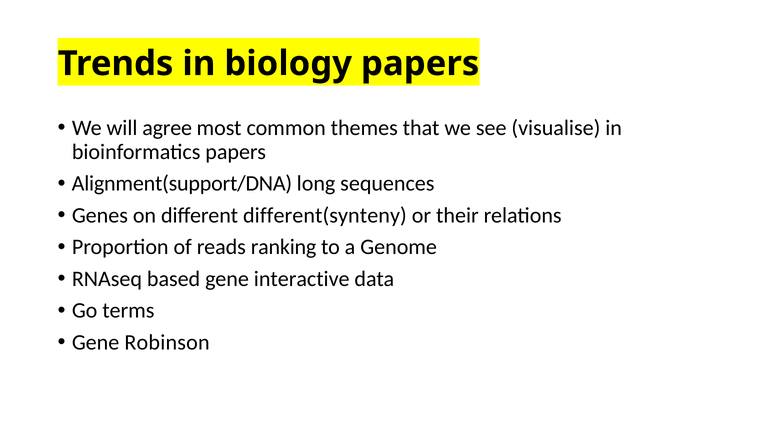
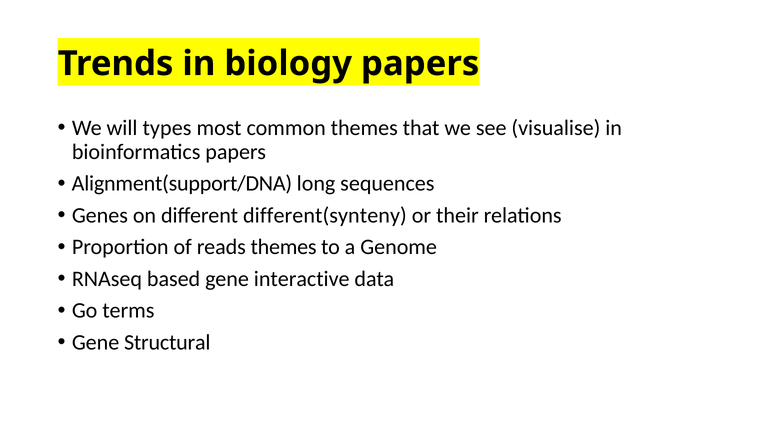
agree: agree -> types
reads ranking: ranking -> themes
Robinson: Robinson -> Structural
